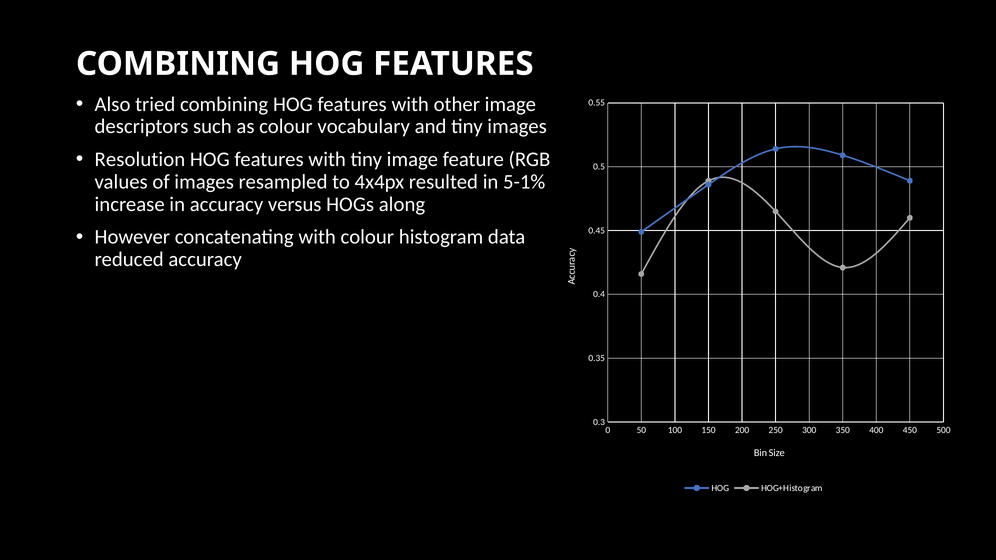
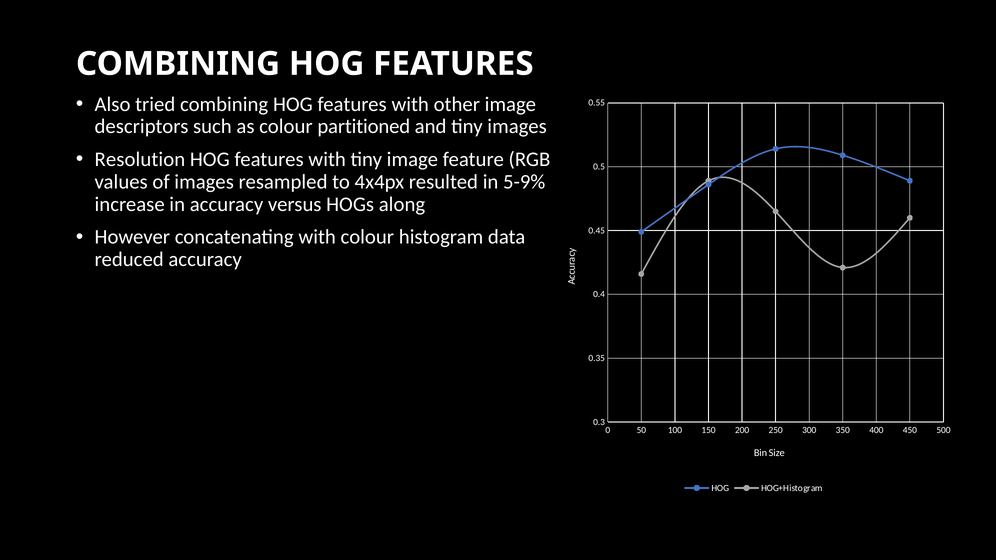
vocabulary: vocabulary -> partitioned
5-1%: 5-1% -> 5-9%
